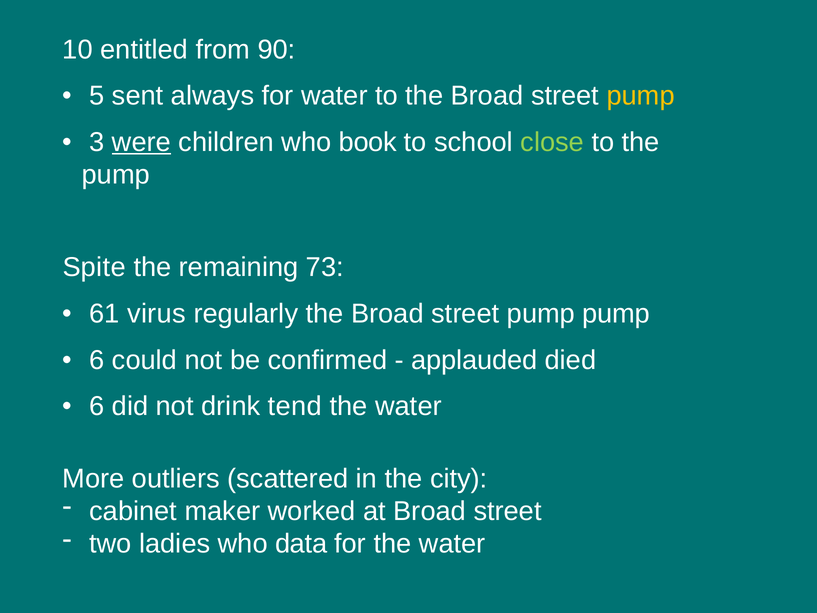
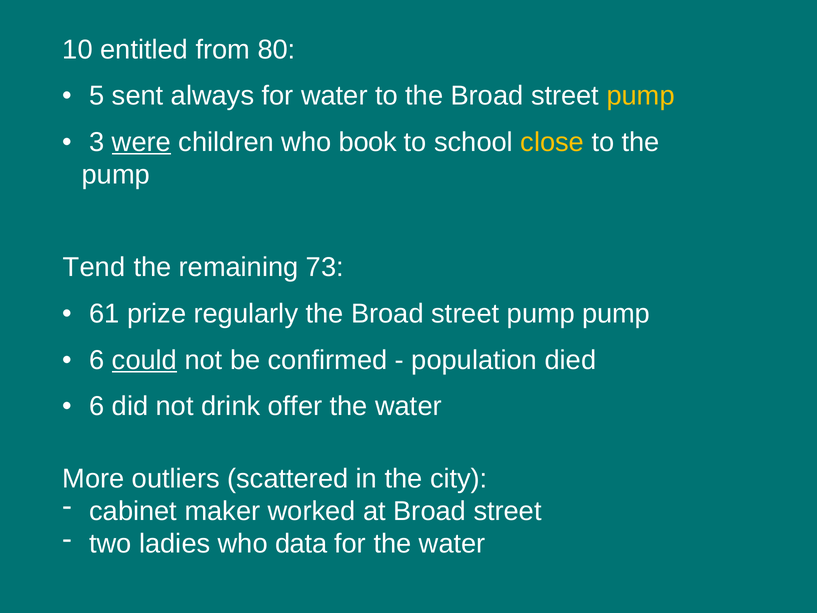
90: 90 -> 80
close colour: light green -> yellow
Spite: Spite -> Tend
virus: virus -> prize
could underline: none -> present
applauded: applauded -> population
tend: tend -> offer
